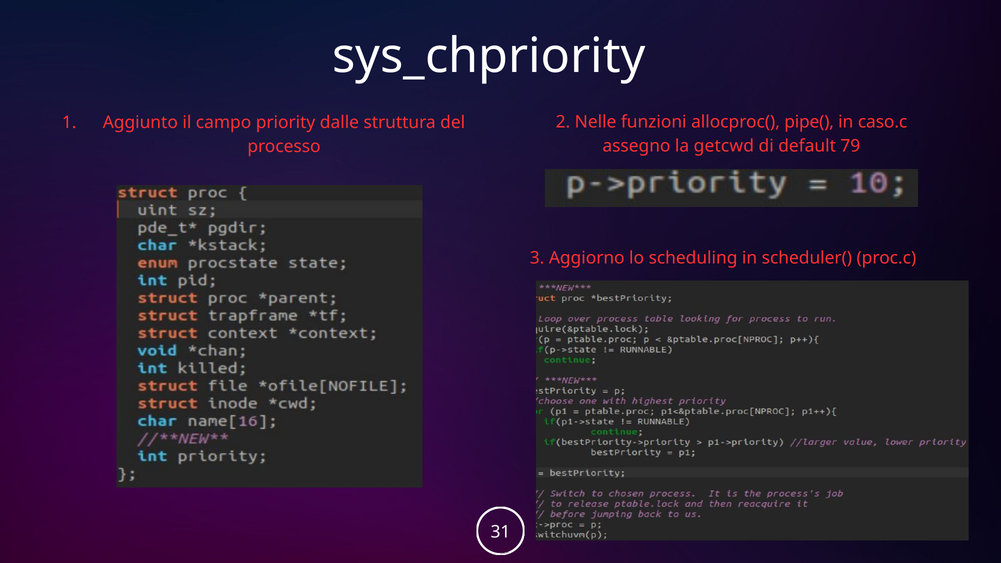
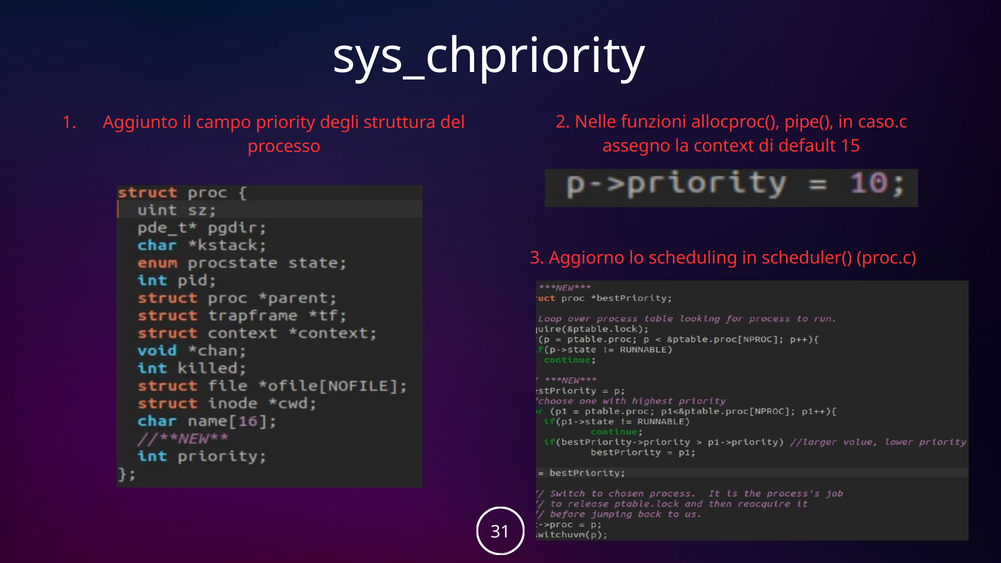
dalle: dalle -> degli
getcwd: getcwd -> context
79: 79 -> 15
